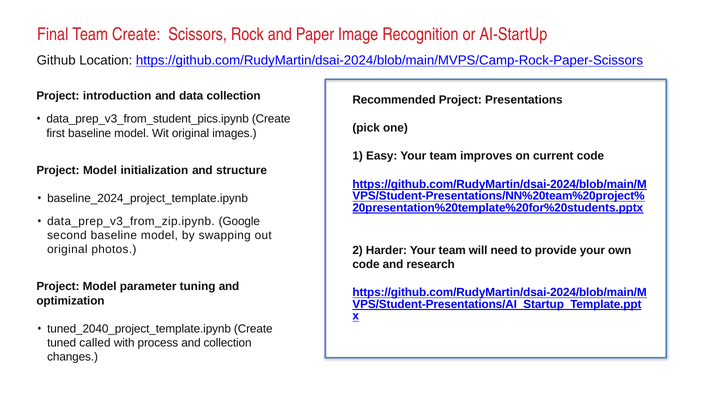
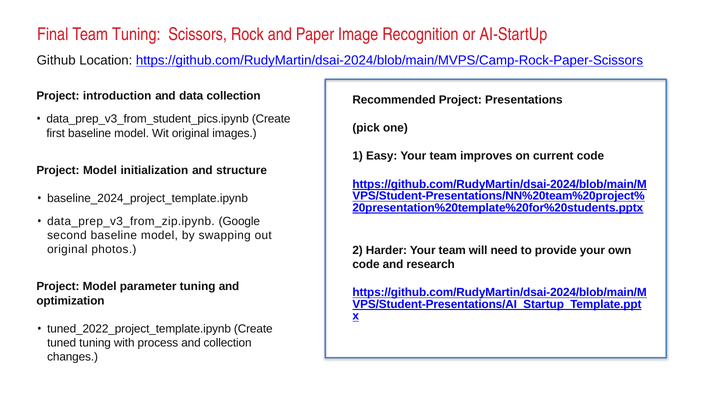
Team Create: Create -> Tuning
tuned_2040_project_template.ipynb: tuned_2040_project_template.ipynb -> tuned_2022_project_template.ipynb
tuned called: called -> tuning
